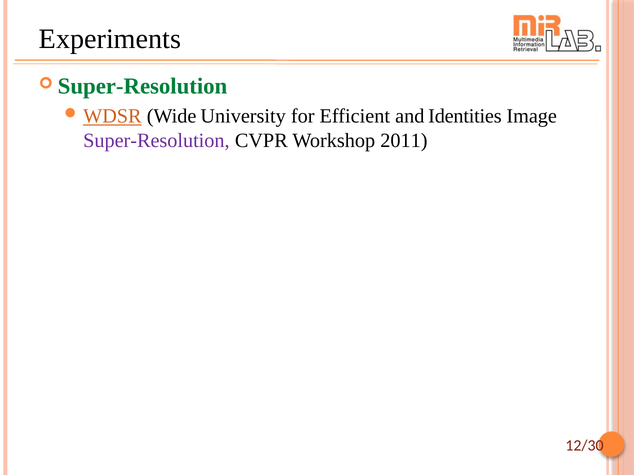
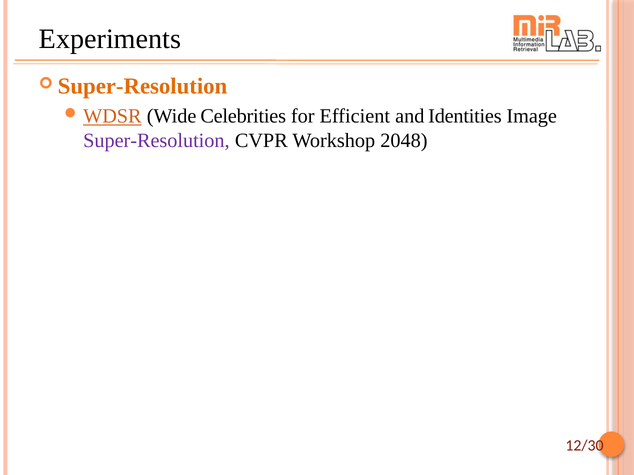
Super-Resolution at (143, 87) colour: green -> orange
University: University -> Celebrities
2011: 2011 -> 2048
